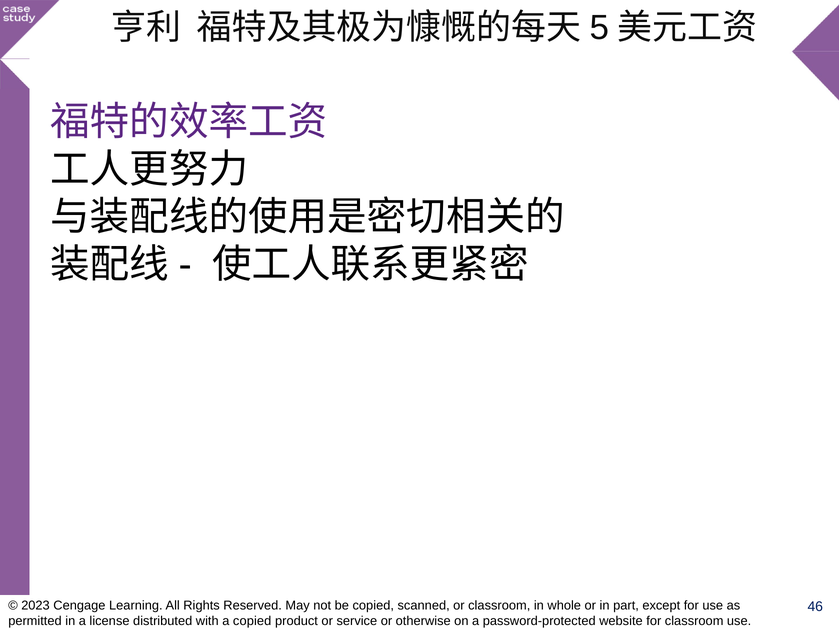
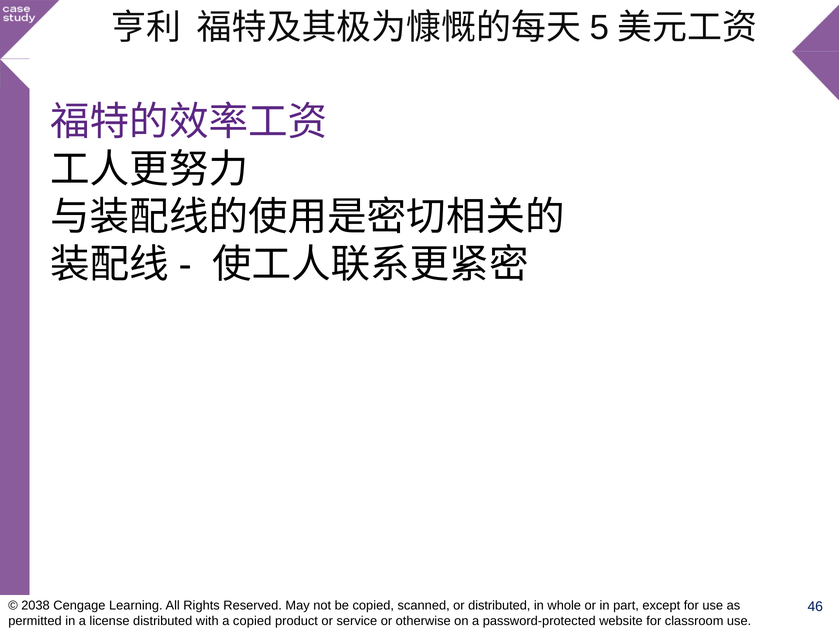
2023: 2023 -> 2038
or classroom: classroom -> distributed
